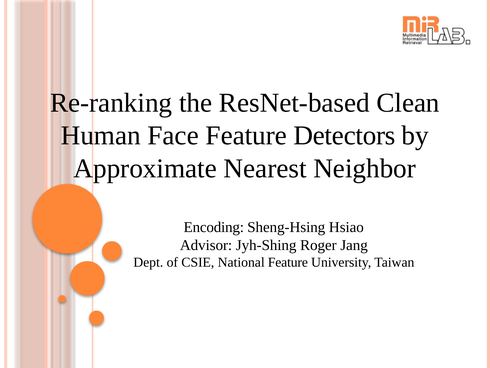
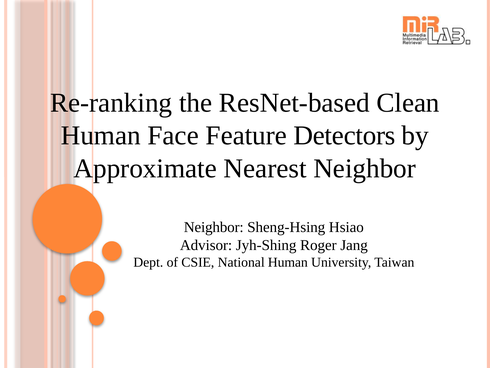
Encoding at (214, 227): Encoding -> Neighbor
National Feature: Feature -> Human
